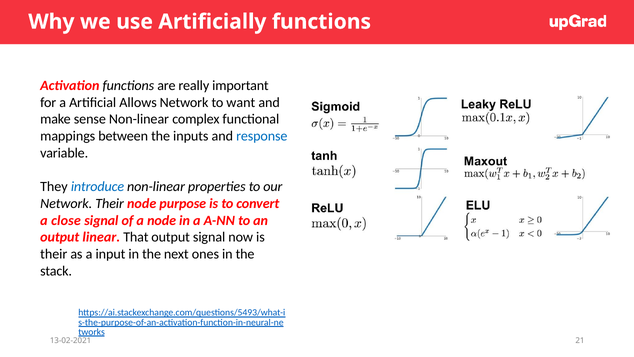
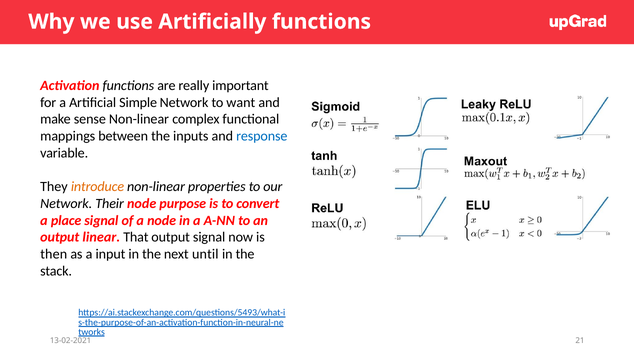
Allows: Allows -> Simple
introduce colour: blue -> orange
close: close -> place
their at (54, 254): their -> then
ones: ones -> until
